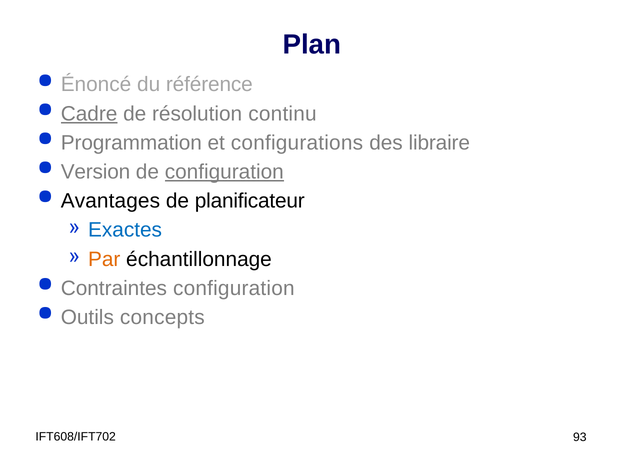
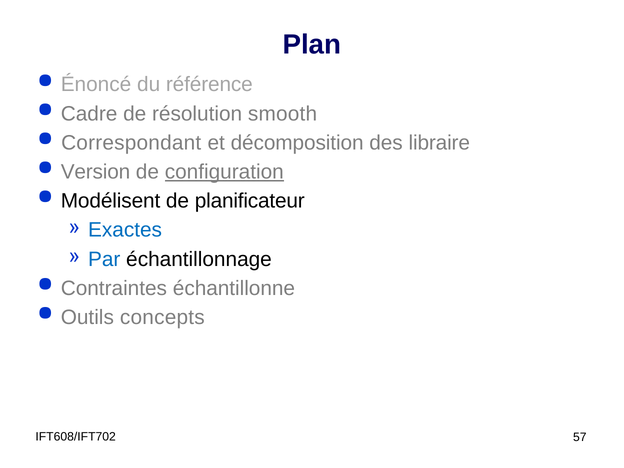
Cadre underline: present -> none
continu: continu -> smooth
Programmation: Programmation -> Correspondant
configurations: configurations -> décomposition
Avantages: Avantages -> Modélisent
Par colour: orange -> blue
Contraintes configuration: configuration -> échantillonne
93: 93 -> 57
